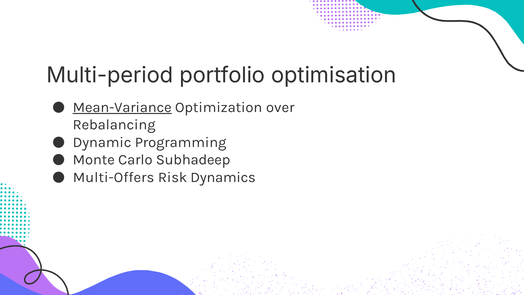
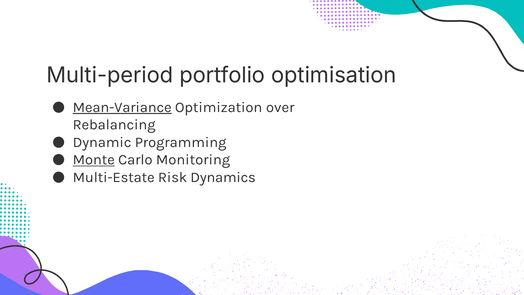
Monte underline: none -> present
Subhadeep: Subhadeep -> Monitoring
Multi-Offers: Multi-Offers -> Multi-Estate
